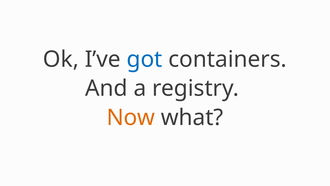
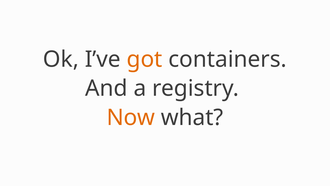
got colour: blue -> orange
